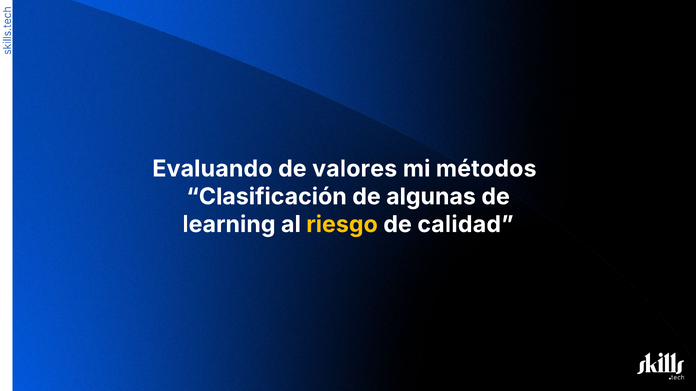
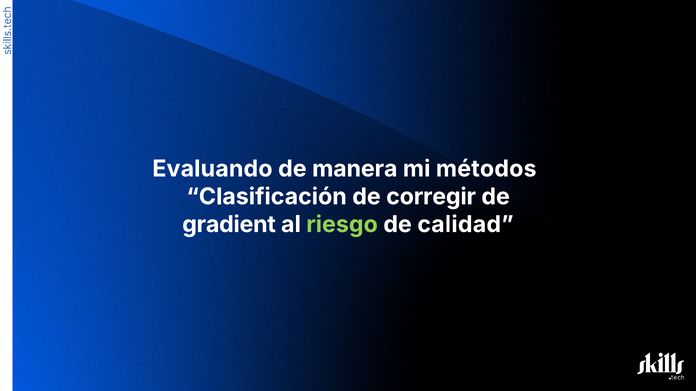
valores: valores -> manera
algunas: algunas -> corregir
learning: learning -> gradient
riesgo colour: yellow -> light green
